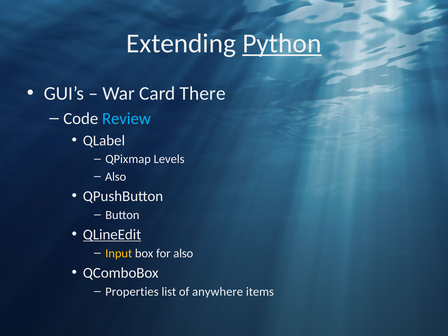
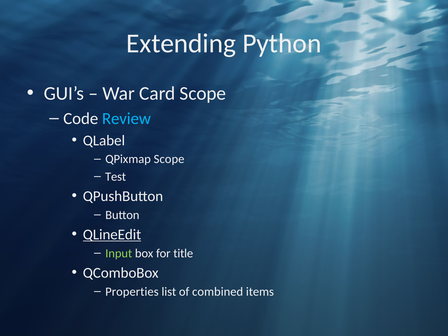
Python underline: present -> none
Card There: There -> Scope
QPixmap Levels: Levels -> Scope
Also at (116, 177): Also -> Test
Input colour: yellow -> light green
for also: also -> title
anywhere: anywhere -> combined
